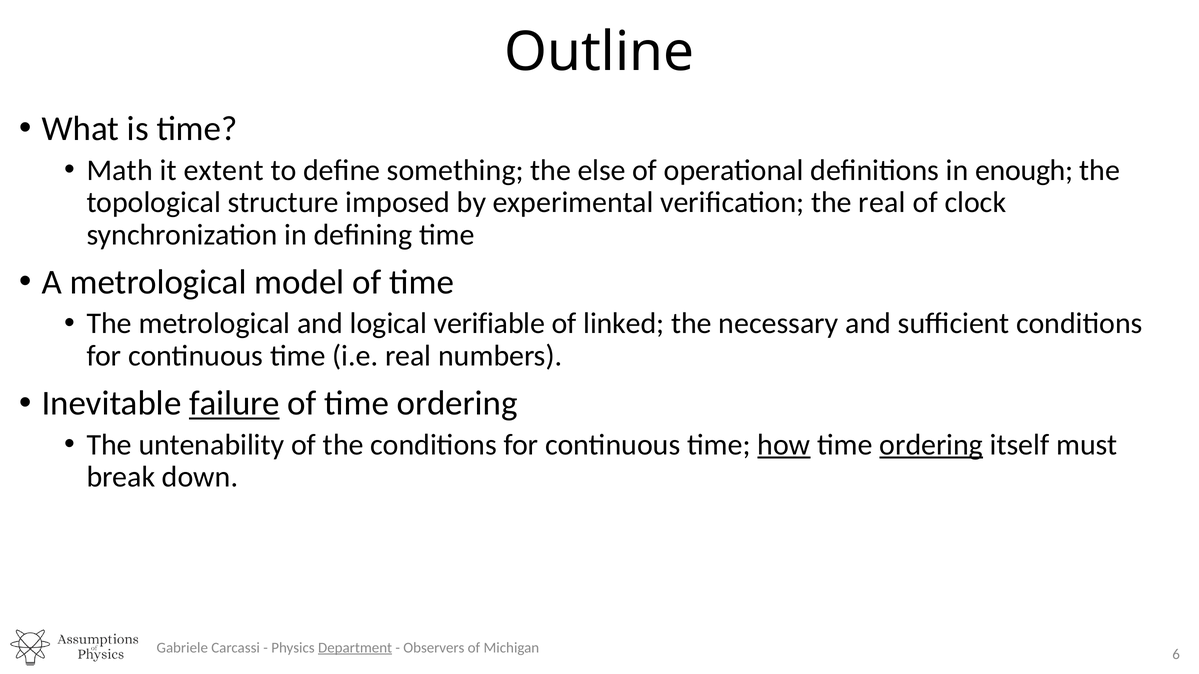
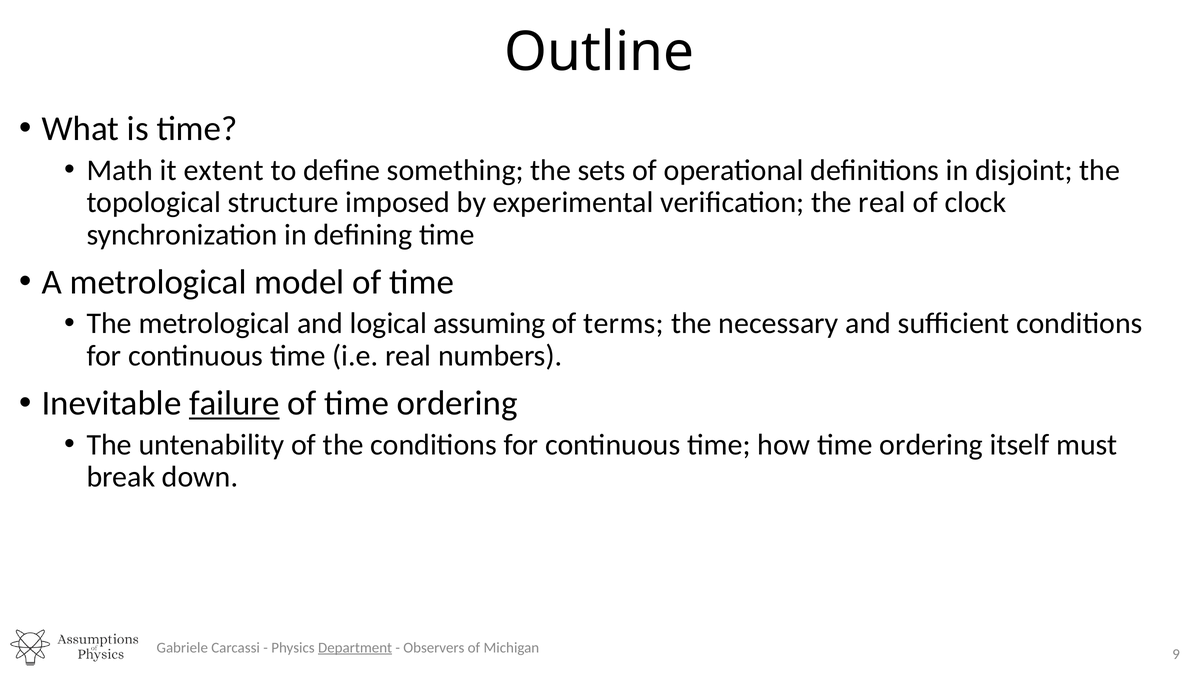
else: else -> sets
enough: enough -> disjoint
verifiable: verifiable -> assuming
linked: linked -> terms
how underline: present -> none
ordering at (931, 445) underline: present -> none
6: 6 -> 9
